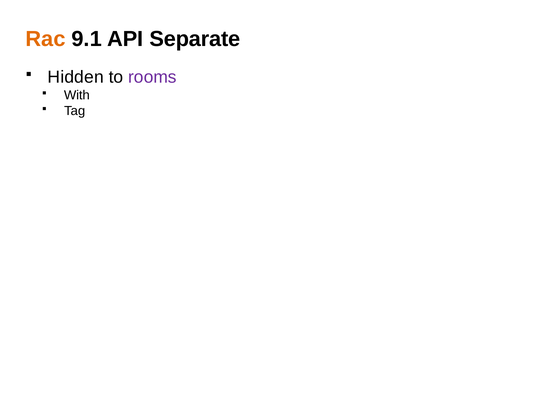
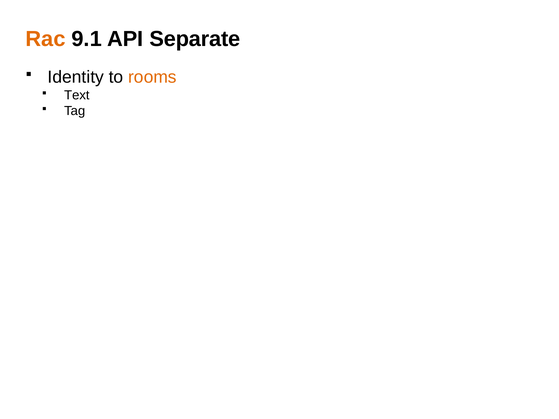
Hidden: Hidden -> Identity
rooms colour: purple -> orange
With: With -> Text
